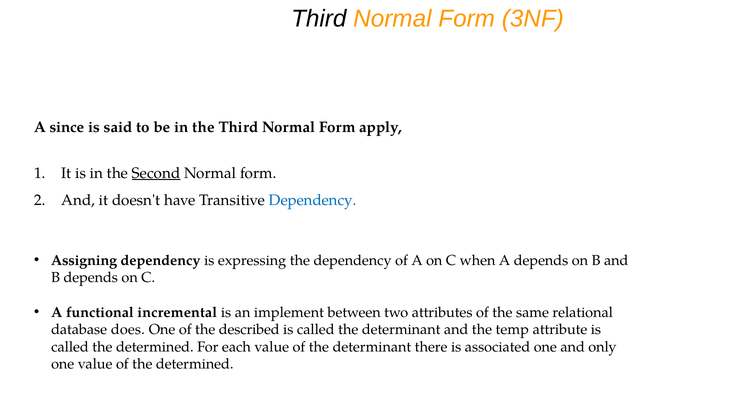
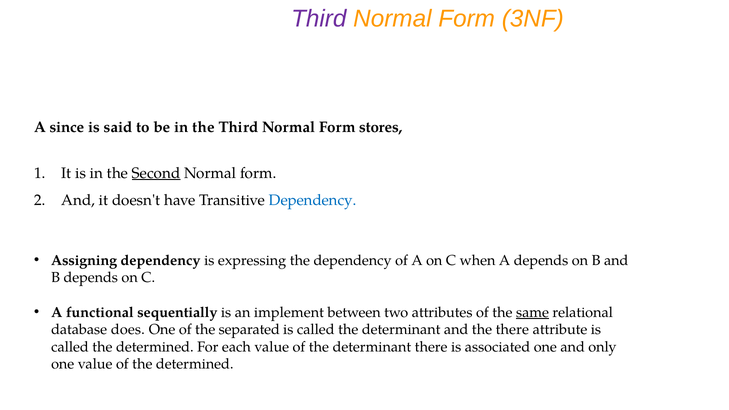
Third at (319, 19) colour: black -> purple
apply: apply -> stores
incremental: incremental -> sequentially
same underline: none -> present
described: described -> separated
the temp: temp -> there
